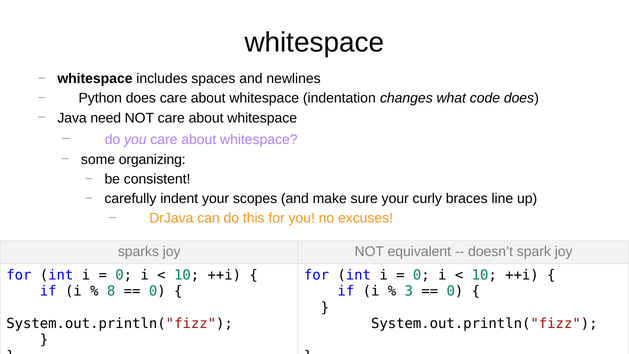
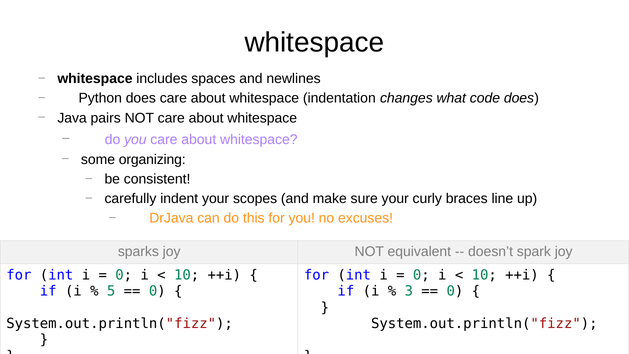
need: need -> pairs
8: 8 -> 5
